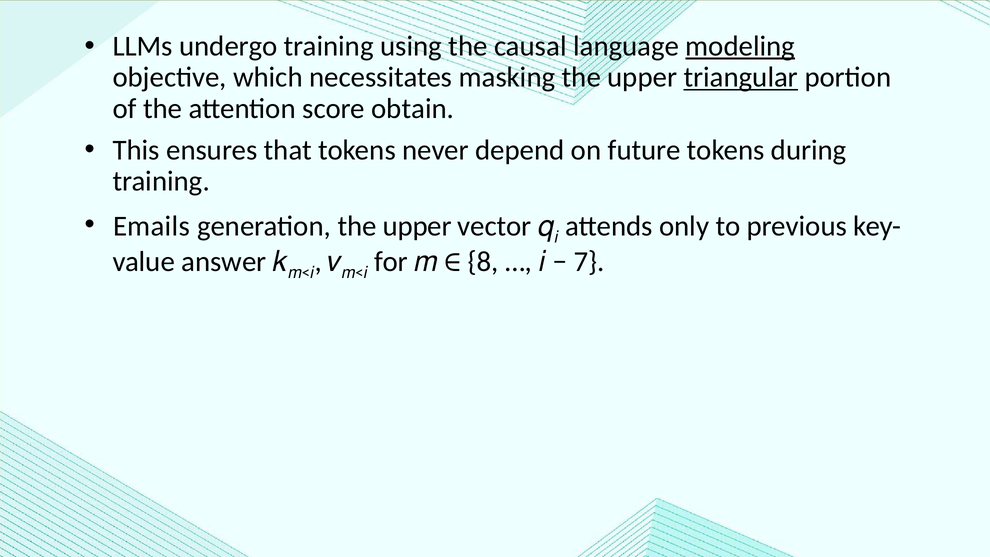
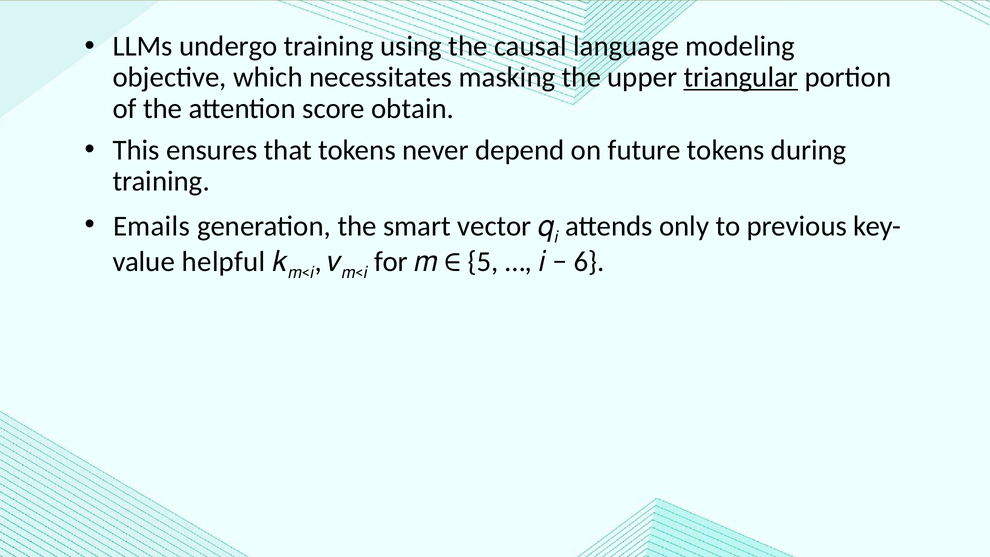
modeling underline: present -> none
generation the upper: upper -> smart
answer: answer -> helpful
8: 8 -> 5
7: 7 -> 6
